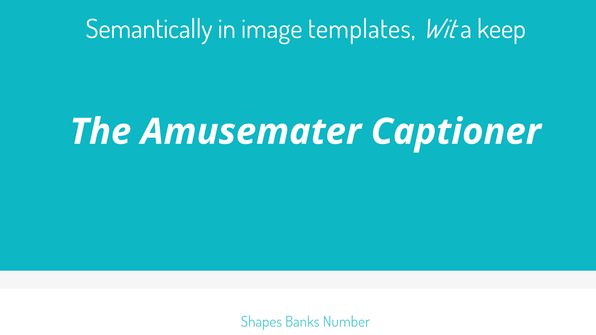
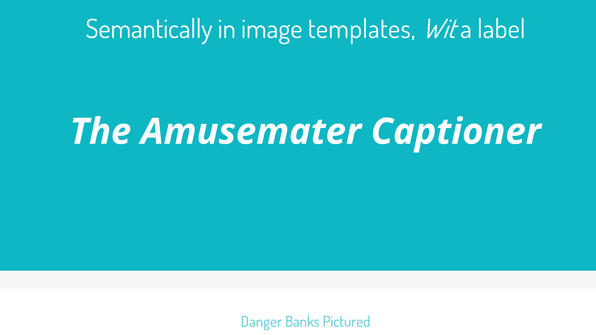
keep: keep -> label
Shapes: Shapes -> Danger
Number: Number -> Pictured
